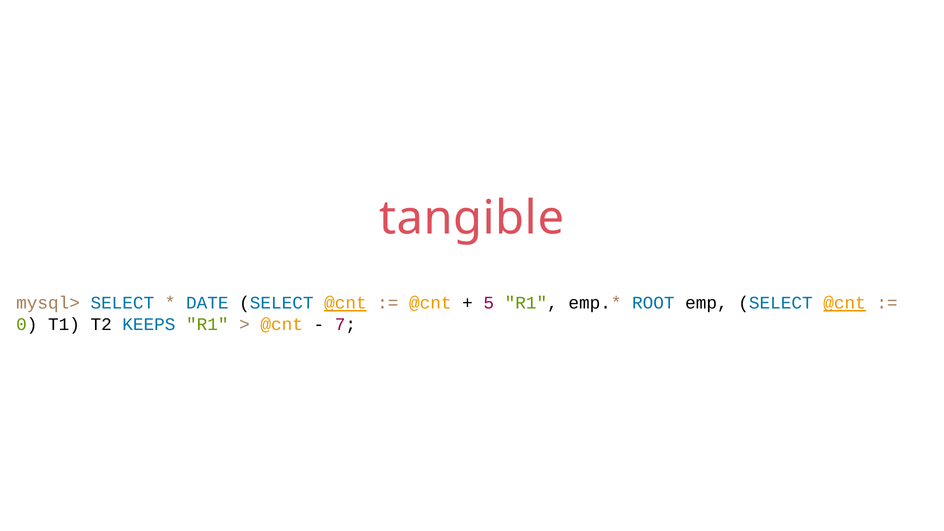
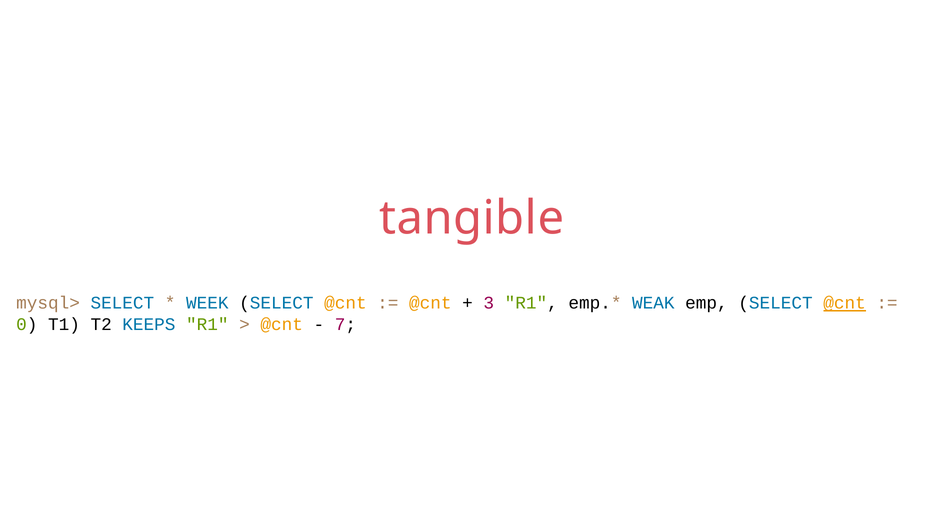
DATE: DATE -> WEEK
@cnt at (345, 303) underline: present -> none
5: 5 -> 3
ROOT: ROOT -> WEAK
